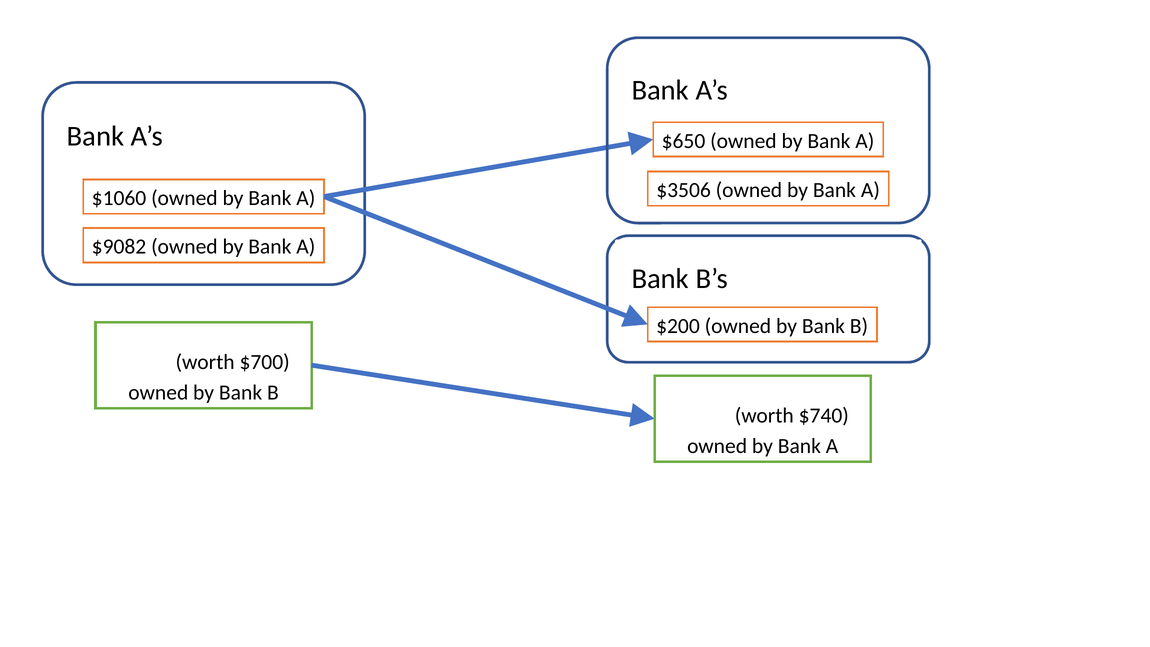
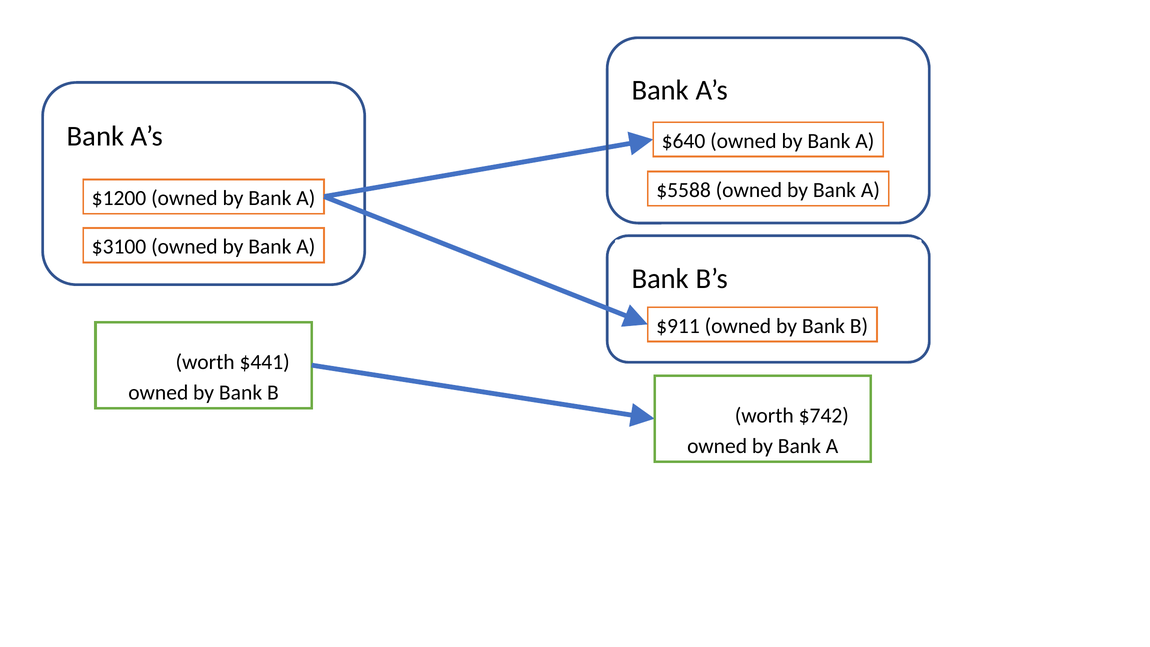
$650: $650 -> $640
$3506: $3506 -> $5588
$1060: $1060 -> $1200
$9082: $9082 -> $3100
$200: $200 -> $911
$700: $700 -> $441
$740: $740 -> $742
